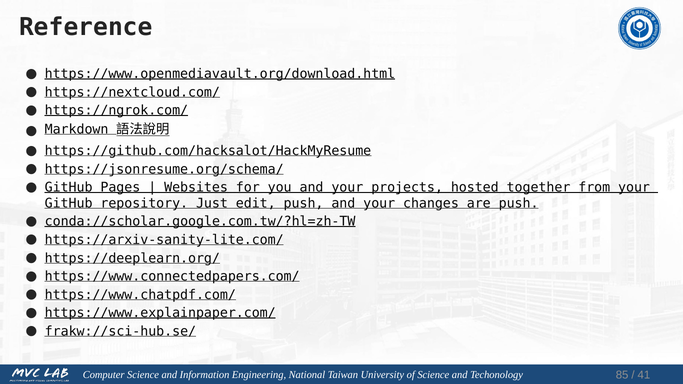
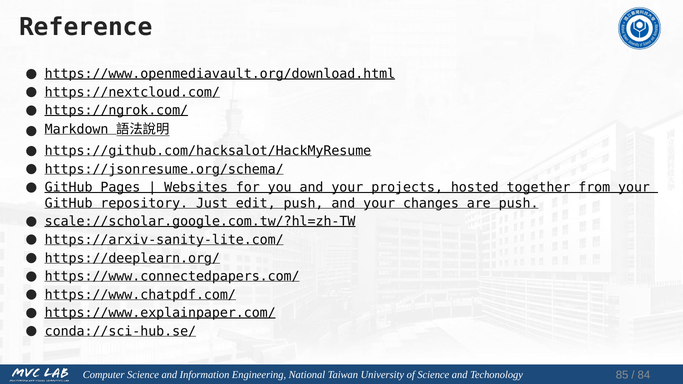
conda://scholar.google.com.tw/?hl=zh-TW: conda://scholar.google.com.tw/?hl=zh-TW -> scale://scholar.google.com.tw/?hl=zh-TW
frakw://sci-hub.se/: frakw://sci-hub.se/ -> conda://sci-hub.se/
41: 41 -> 84
